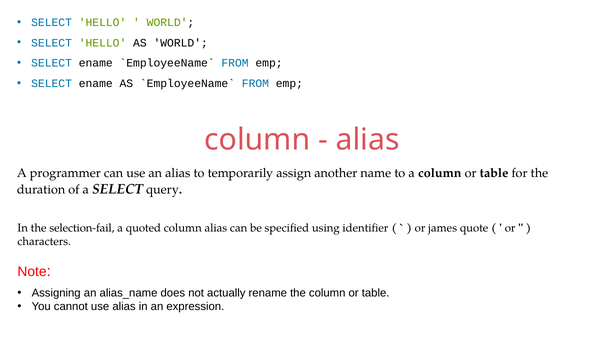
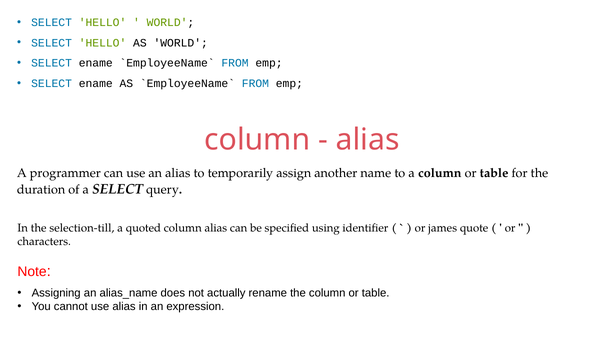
selection-fail: selection-fail -> selection-till
